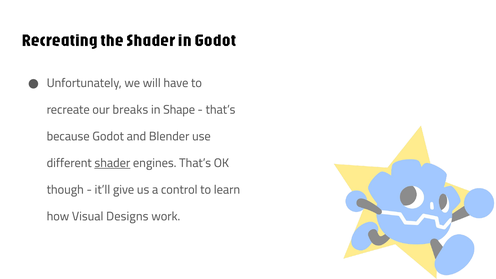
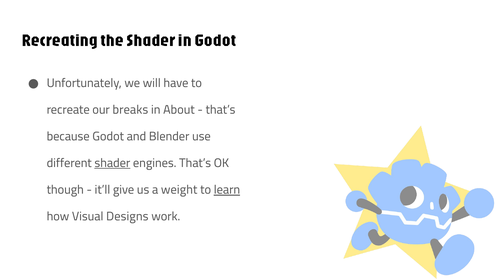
Shape: Shape -> About
control: control -> weight
learn underline: none -> present
